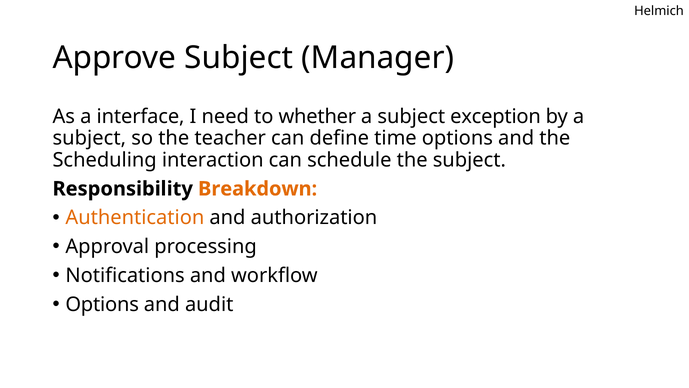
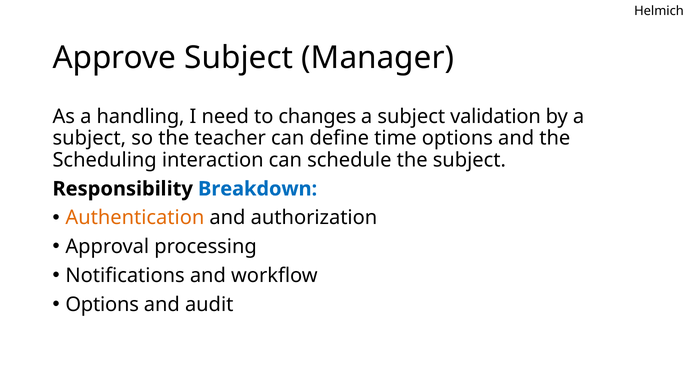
interface: interface -> handling
whether: whether -> changes
exception: exception -> validation
Breakdown colour: orange -> blue
